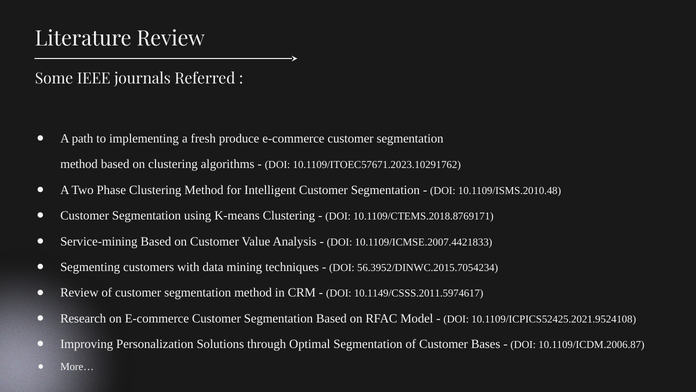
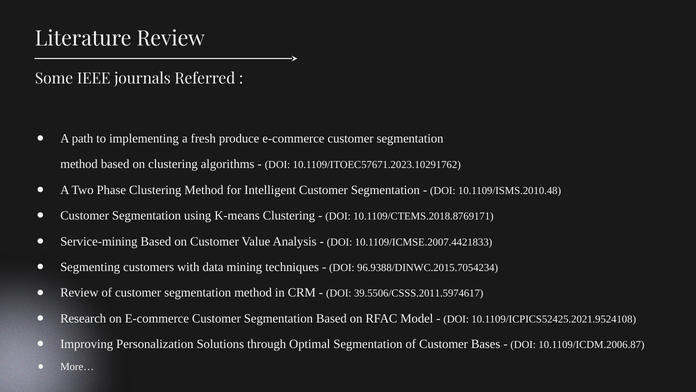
56.3952/DINWC.2015.7054234: 56.3952/DINWC.2015.7054234 -> 96.9388/DINWC.2015.7054234
10.1149/CSSS.2011.5974617: 10.1149/CSSS.2011.5974617 -> 39.5506/CSSS.2011.5974617
